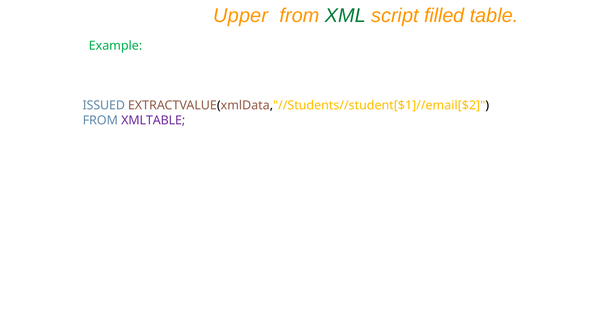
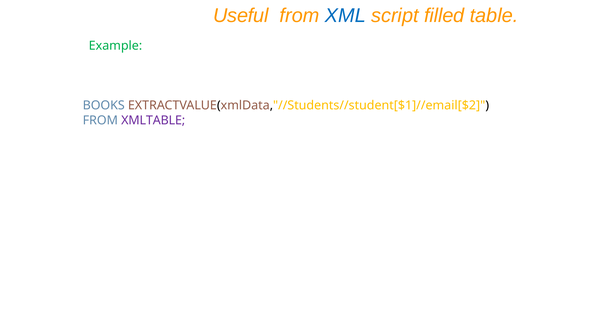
Upper: Upper -> Useful
XML colour: green -> blue
ISSUED: ISSUED -> BOOKS
